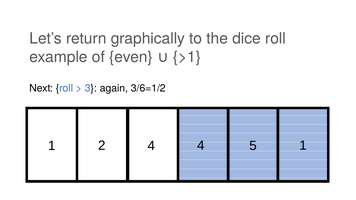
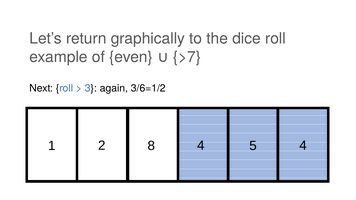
>1: >1 -> >7
2 4: 4 -> 8
5 1: 1 -> 4
